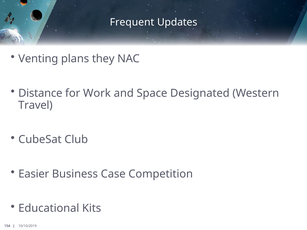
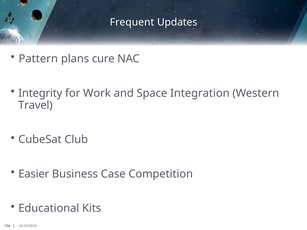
Venting: Venting -> Pattern
they: they -> cure
Distance: Distance -> Integrity
Designated: Designated -> Integration
